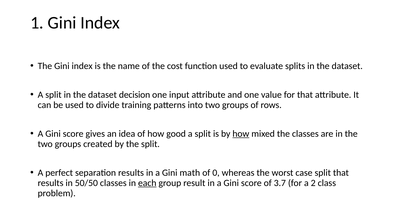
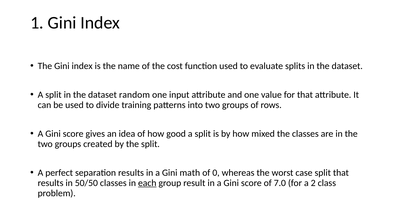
decision: decision -> random
how at (241, 134) underline: present -> none
3.7: 3.7 -> 7.0
